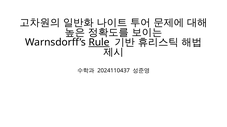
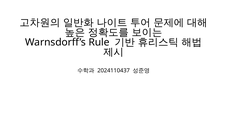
Rule underline: present -> none
